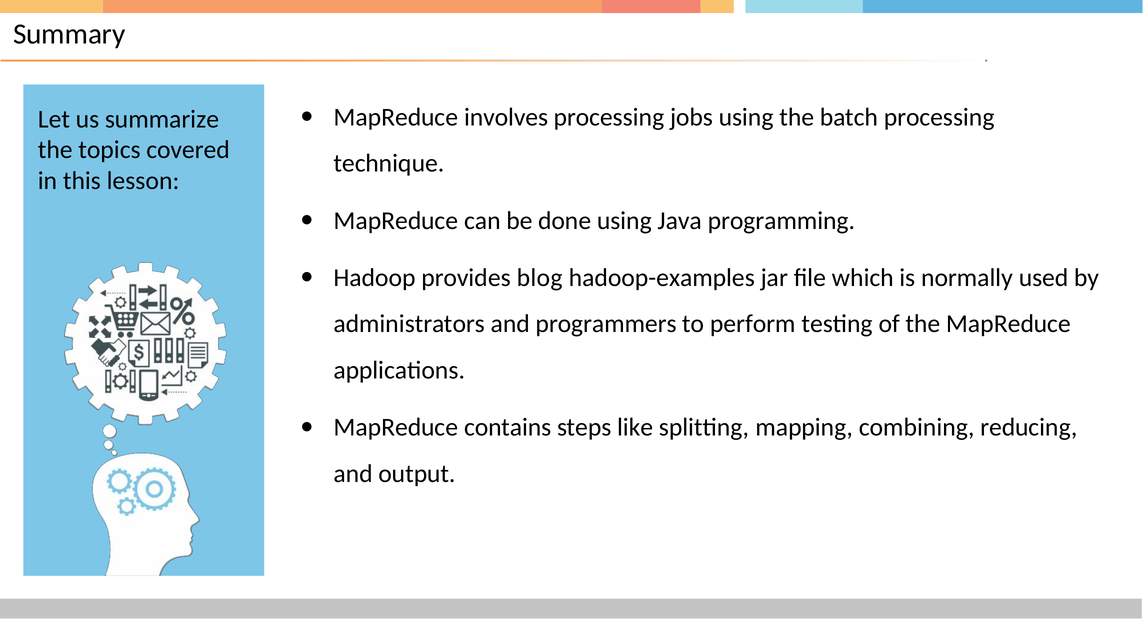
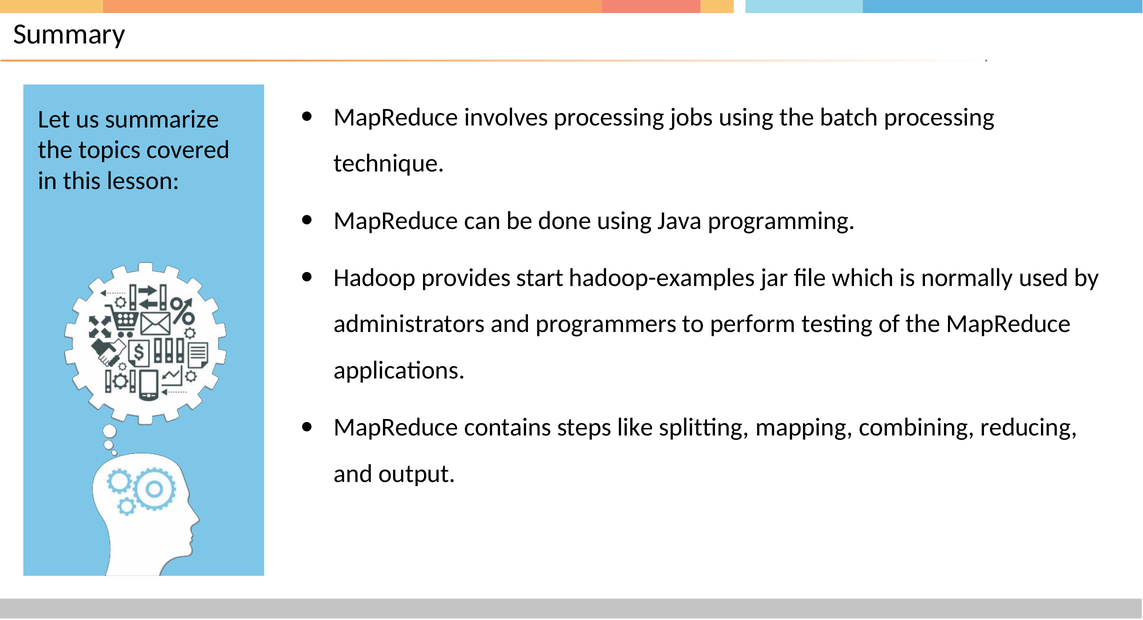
blog: blog -> start
